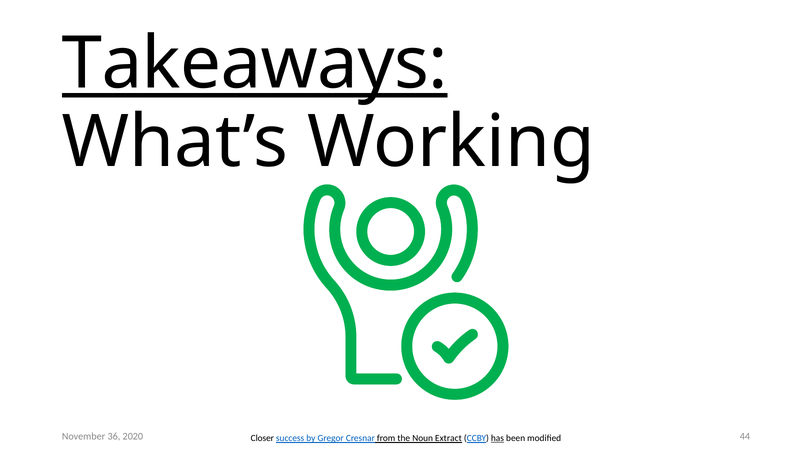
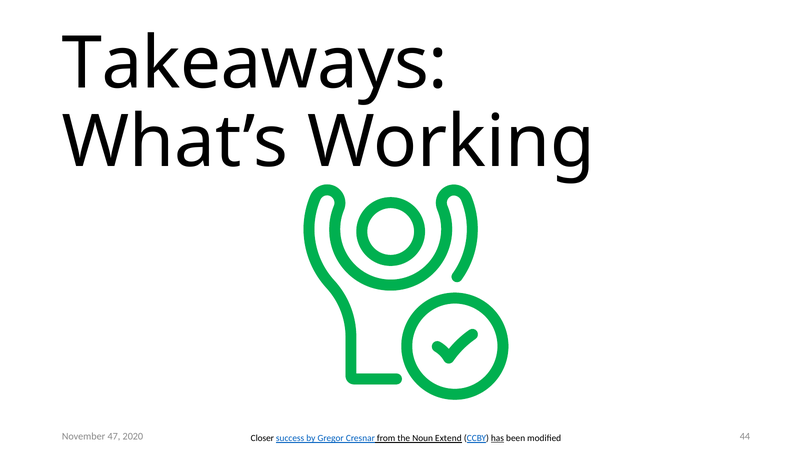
Takeaways underline: present -> none
36: 36 -> 47
Extract: Extract -> Extend
